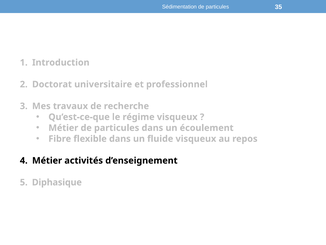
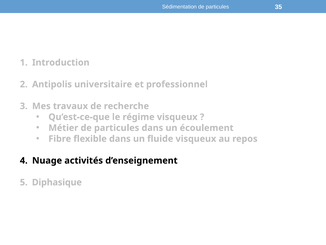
Doctorat: Doctorat -> Antipolis
Métier at (47, 160): Métier -> Nuage
